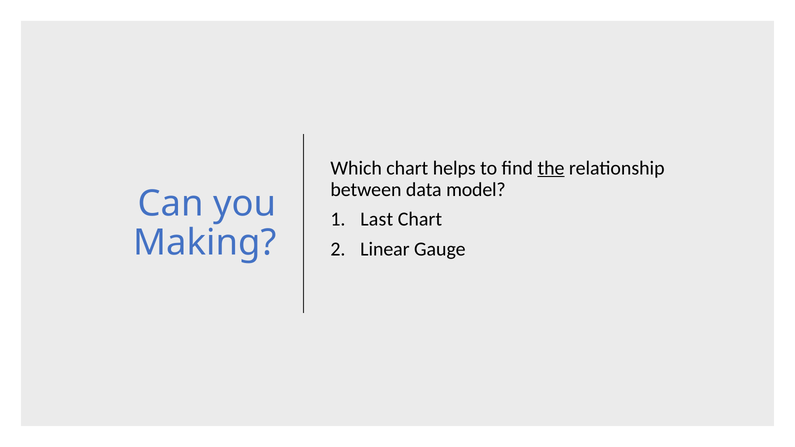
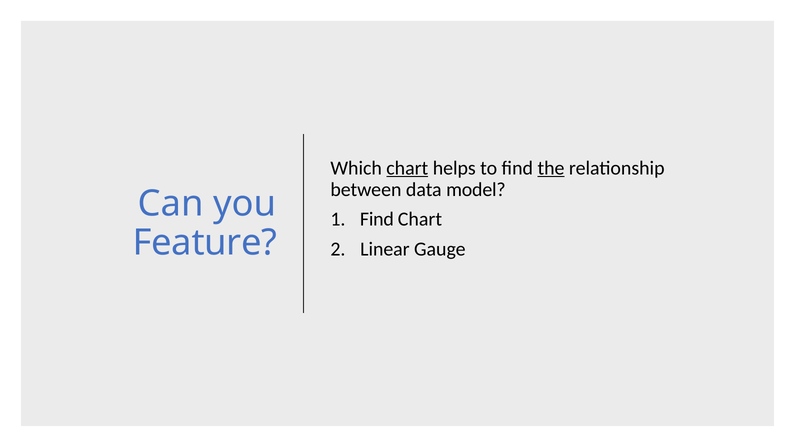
chart at (407, 168) underline: none -> present
Last at (377, 219): Last -> Find
Making: Making -> Feature
